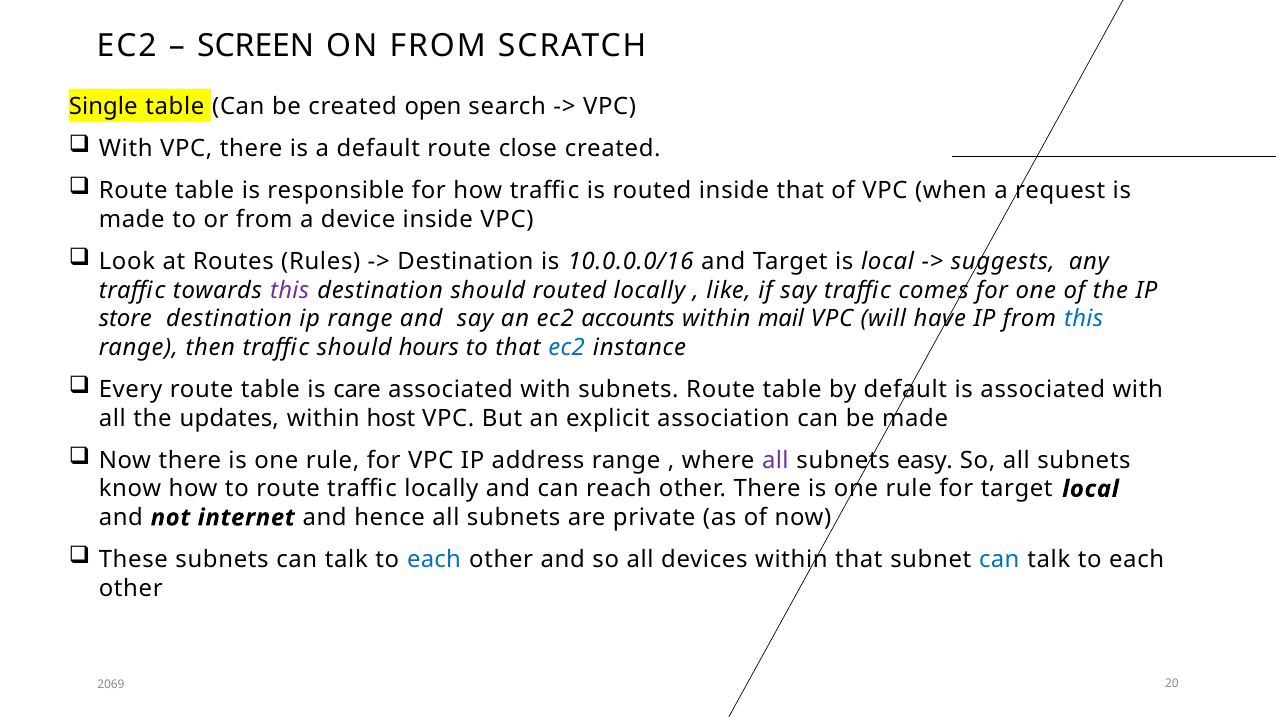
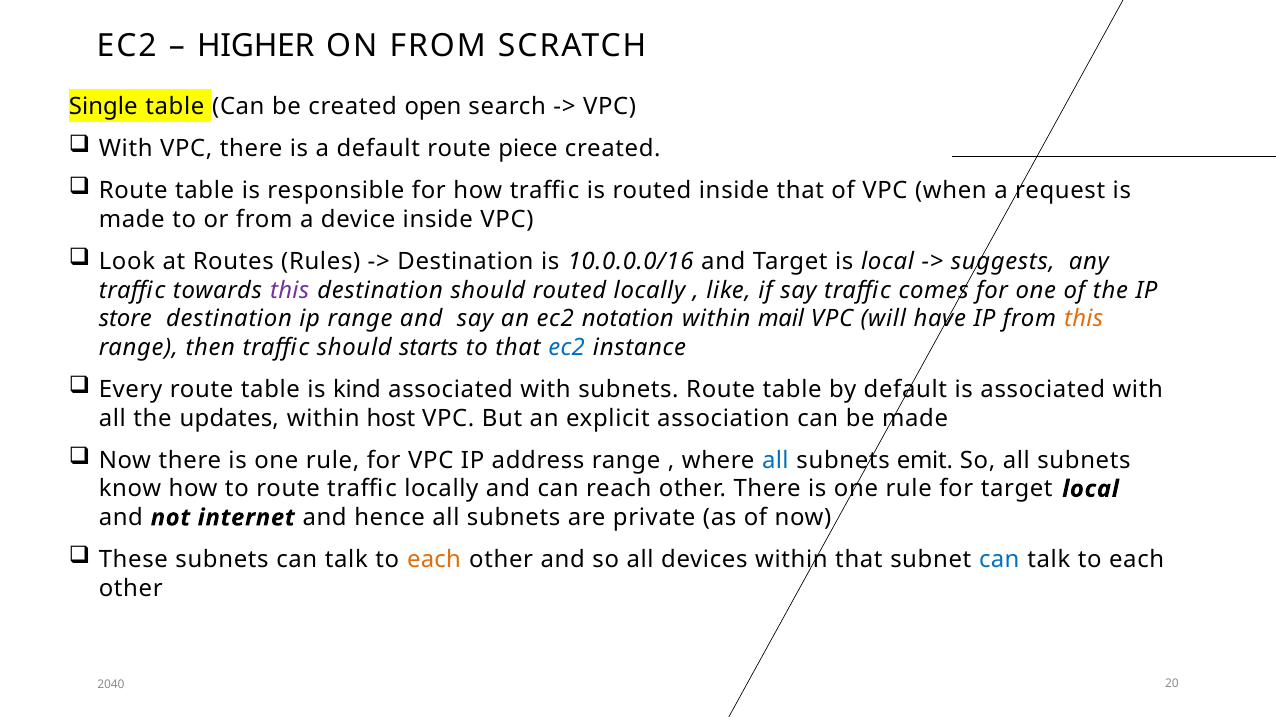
SCREEN: SCREEN -> HIGHER
close: close -> piece
accounts: accounts -> notation
this at (1084, 319) colour: blue -> orange
hours: hours -> starts
care: care -> kind
all at (775, 461) colour: purple -> blue
easy: easy -> emit
each at (434, 560) colour: blue -> orange
2069: 2069 -> 2040
